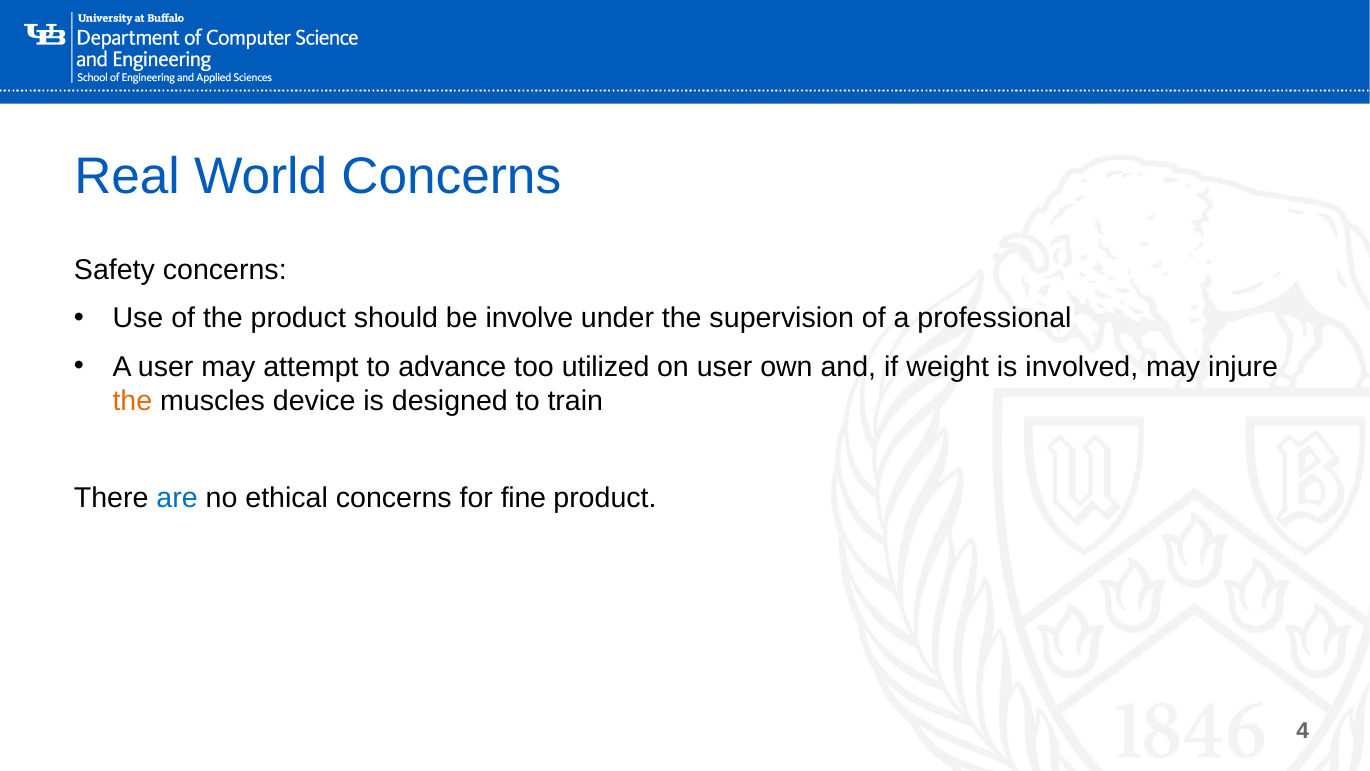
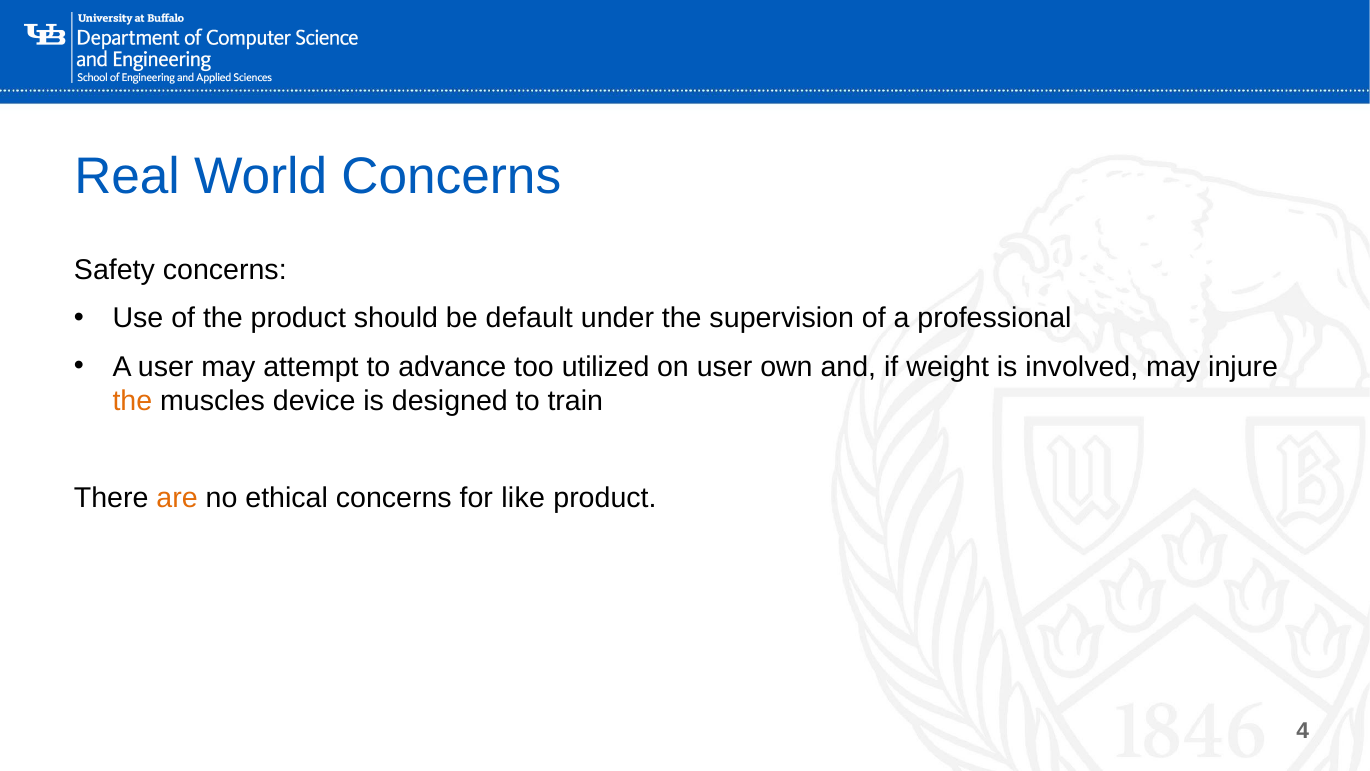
involve: involve -> default
are colour: blue -> orange
fine: fine -> like
